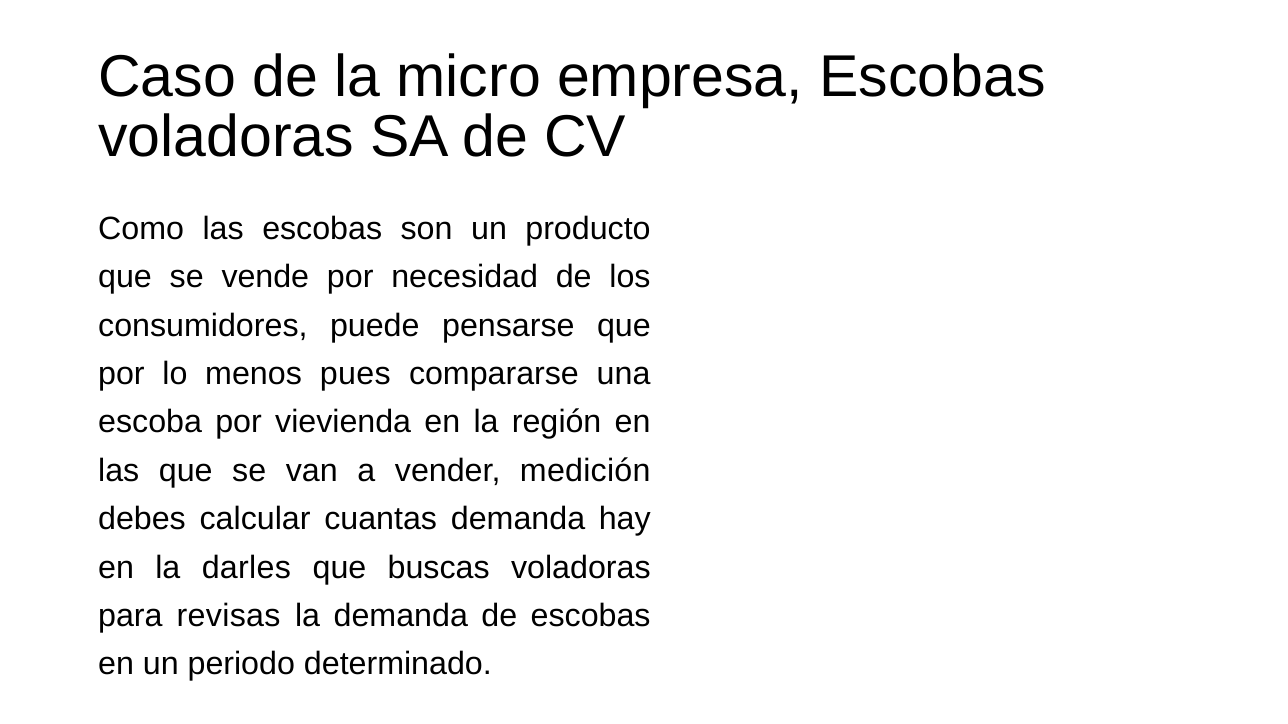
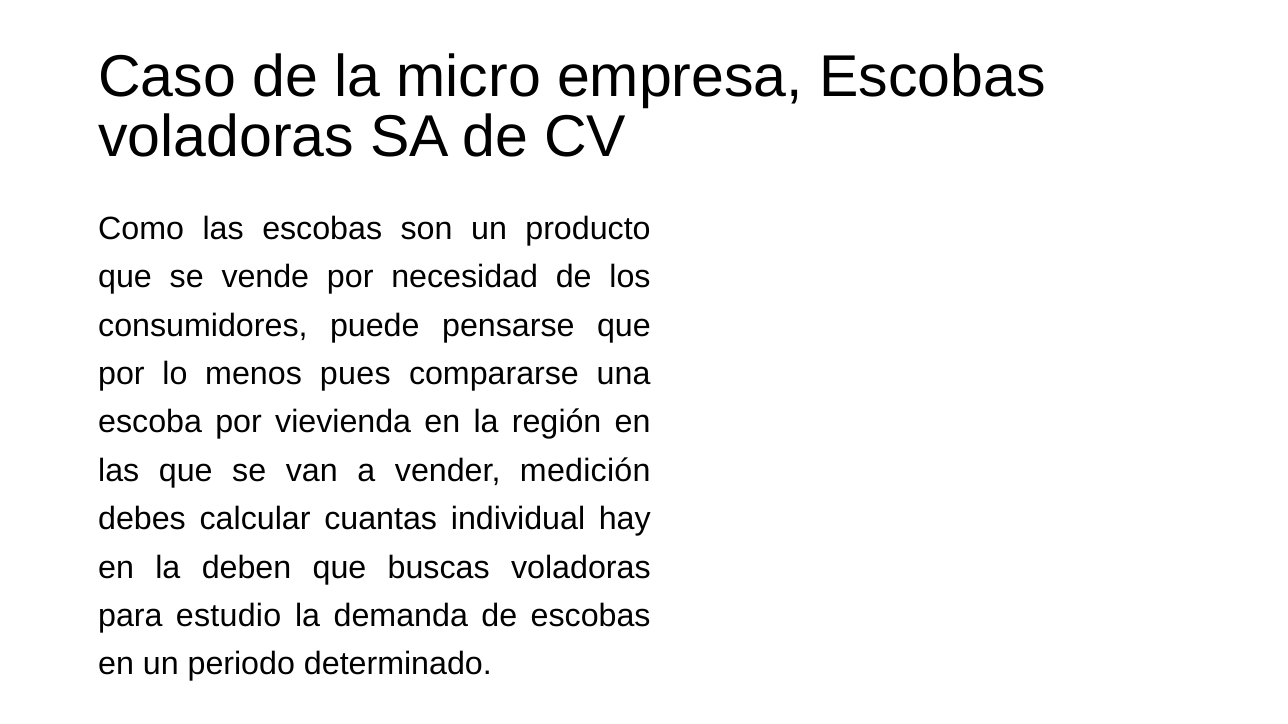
cuantas demanda: demanda -> individual
darles: darles -> deben
revisas: revisas -> estudio
